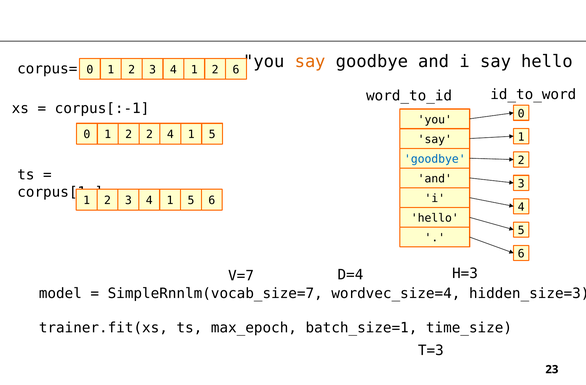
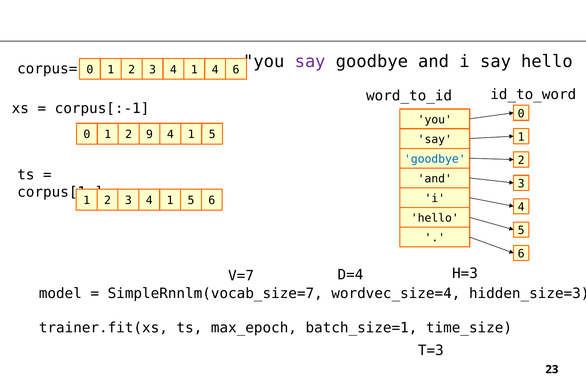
say at (310, 62) colour: orange -> purple
4 1 2: 2 -> 4
2 2: 2 -> 9
